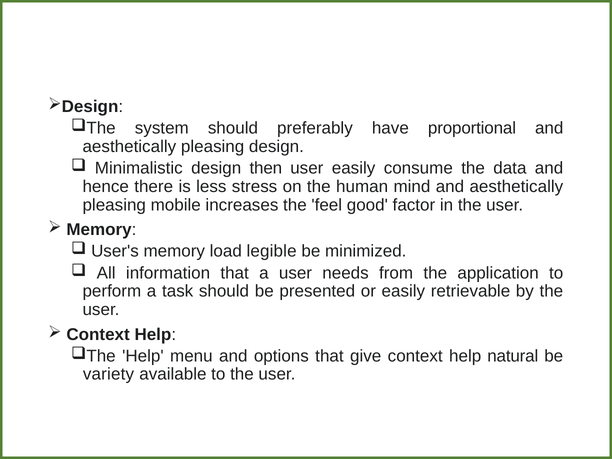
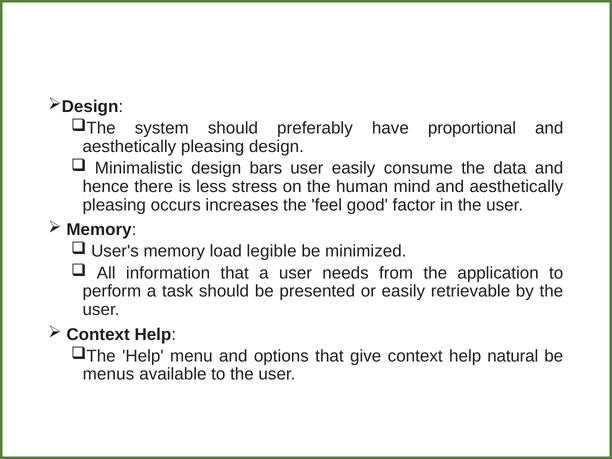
then: then -> bars
mobile: mobile -> occurs
variety: variety -> menus
